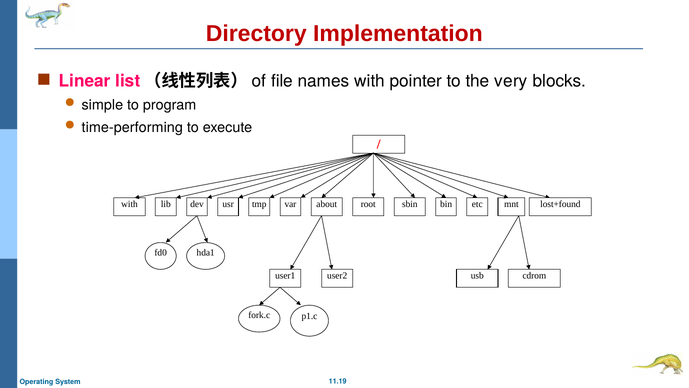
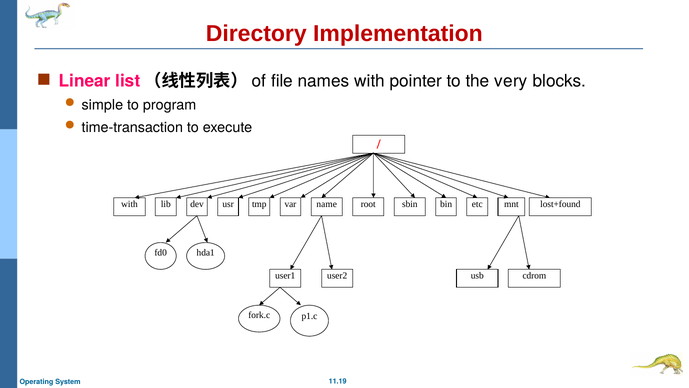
time-performing: time-performing -> time-transaction
about: about -> name
